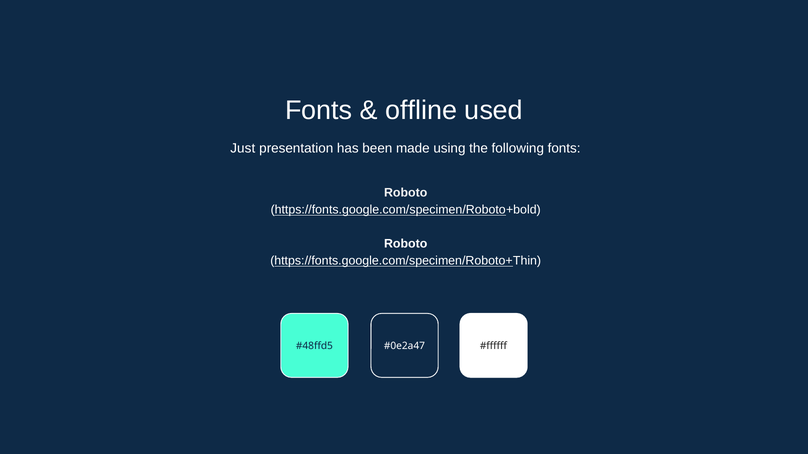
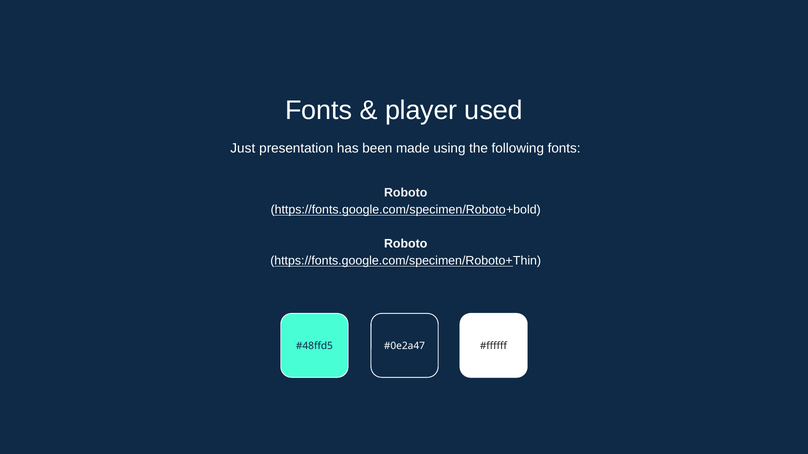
offline: offline -> player
